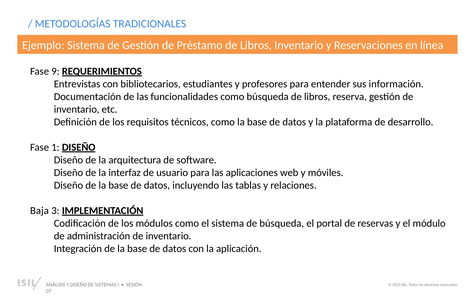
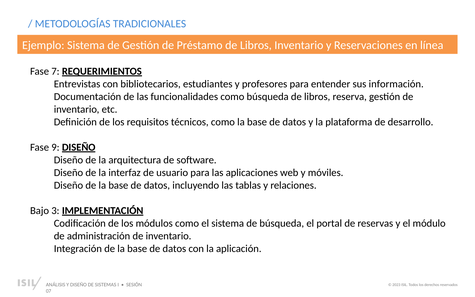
9: 9 -> 7
1: 1 -> 9
Baja: Baja -> Bajo
